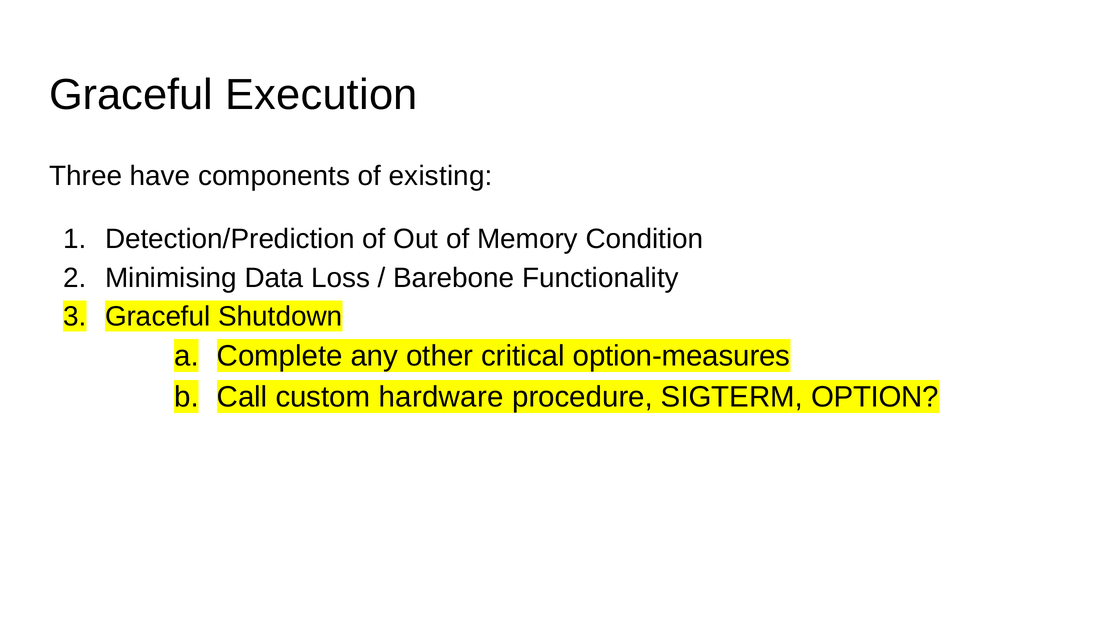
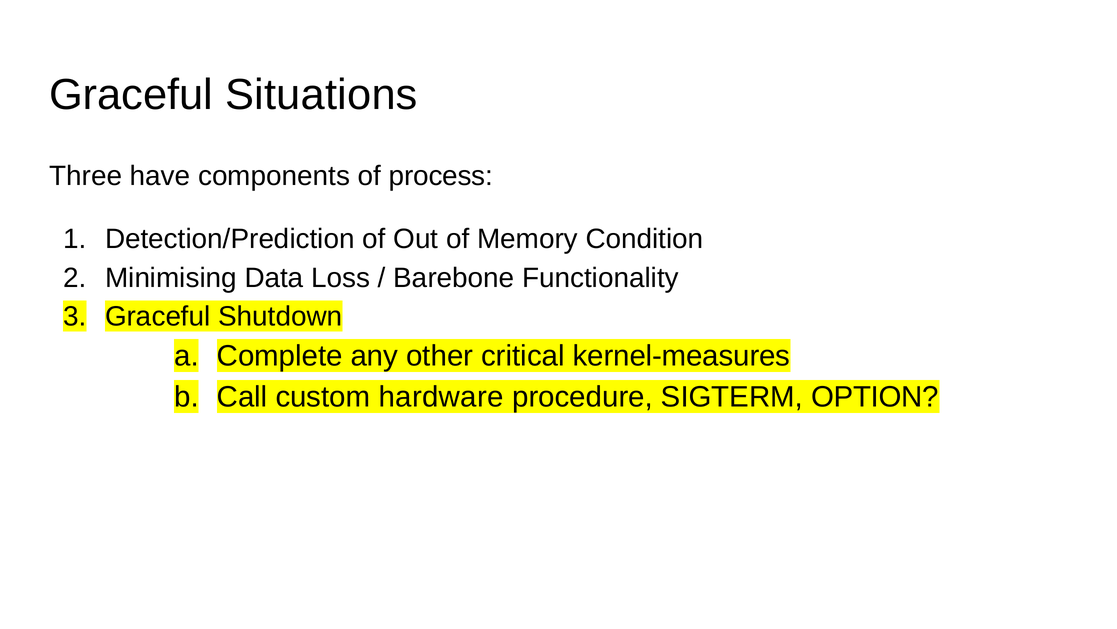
Execution: Execution -> Situations
existing: existing -> process
option-measures: option-measures -> kernel-measures
